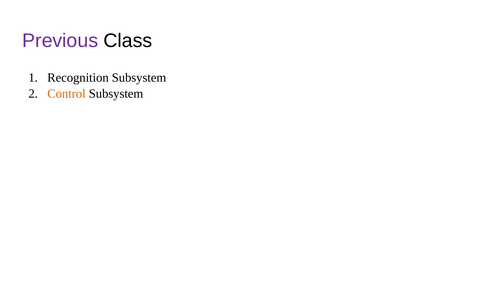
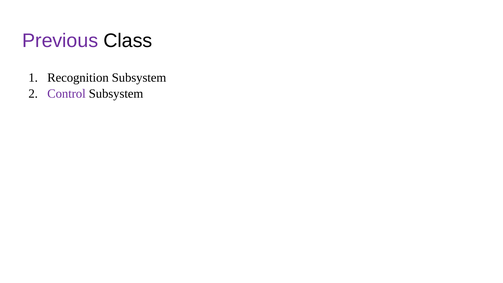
Control colour: orange -> purple
